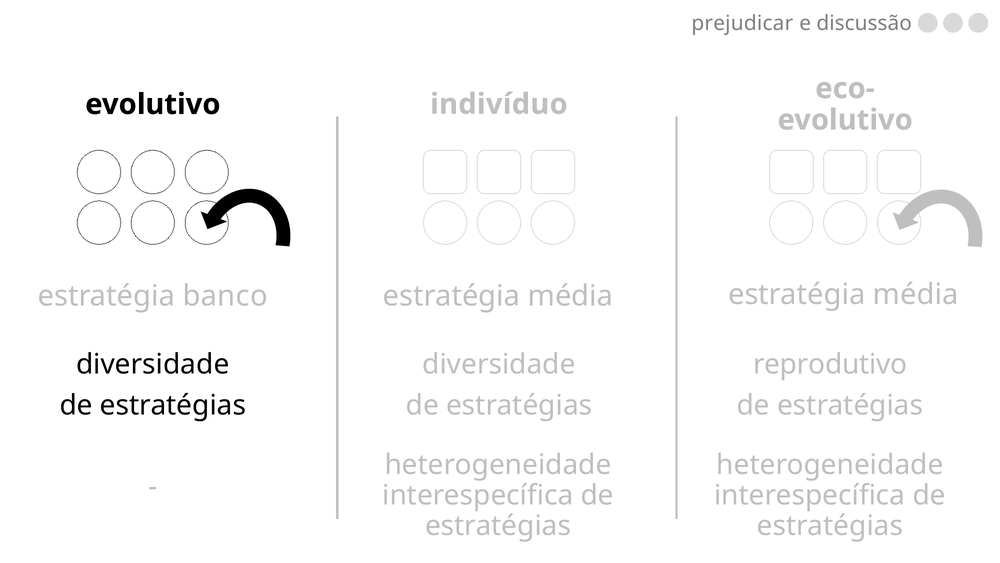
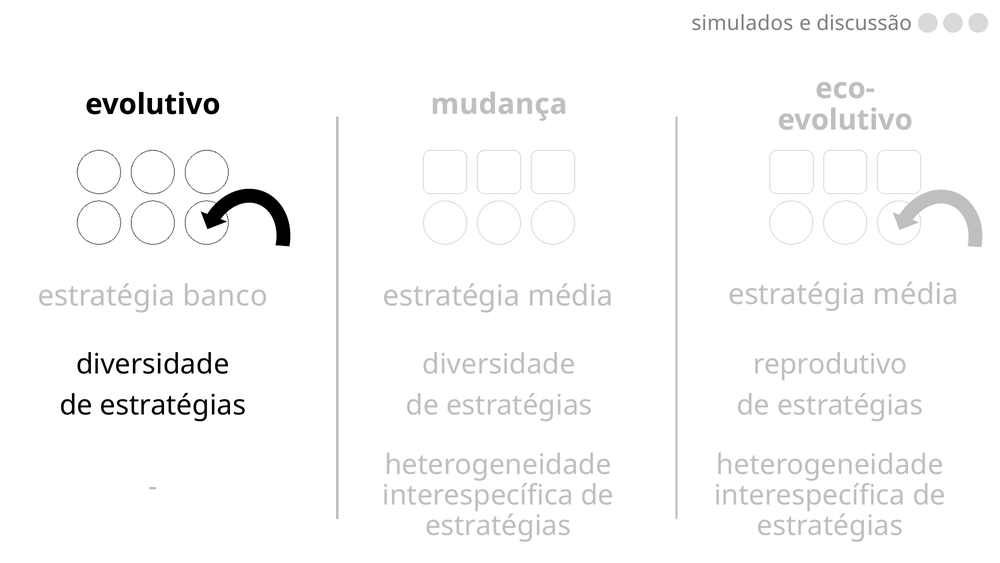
prejudicar: prejudicar -> simulados
indivíduo: indivíduo -> mudança
